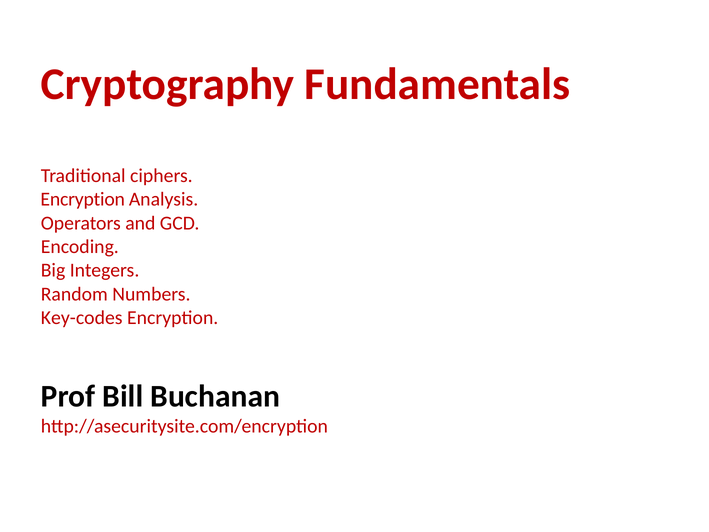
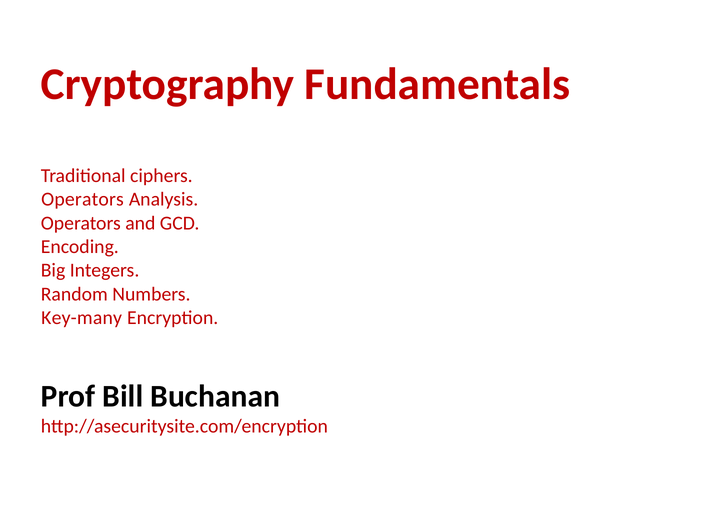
Encryption at (83, 199): Encryption -> Operators
Key-codes: Key-codes -> Key-many
